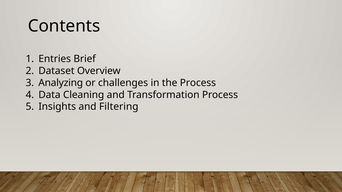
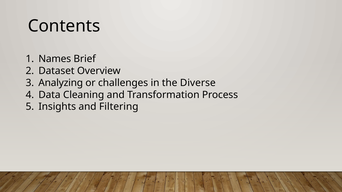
Entries: Entries -> Names
the Process: Process -> Diverse
